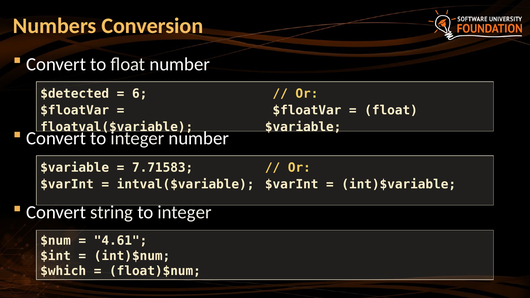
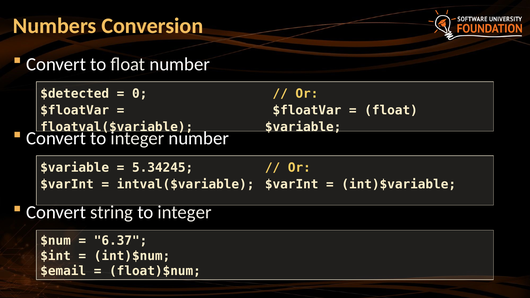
6: 6 -> 0
7.71583: 7.71583 -> 5.34245
4.61: 4.61 -> 6.37
$which: $which -> $email
